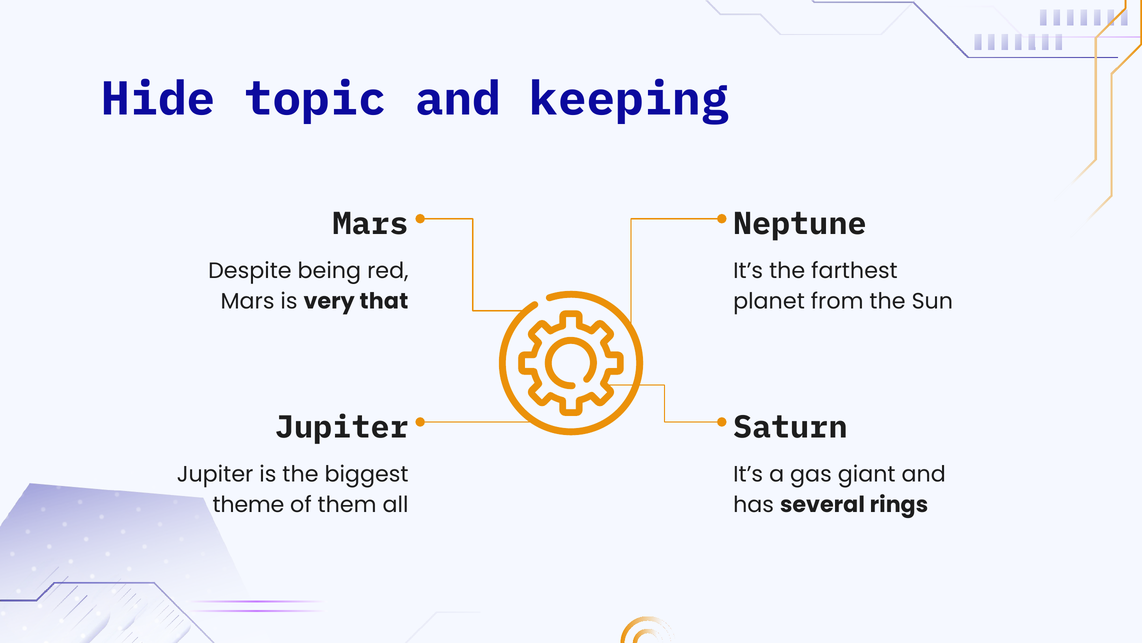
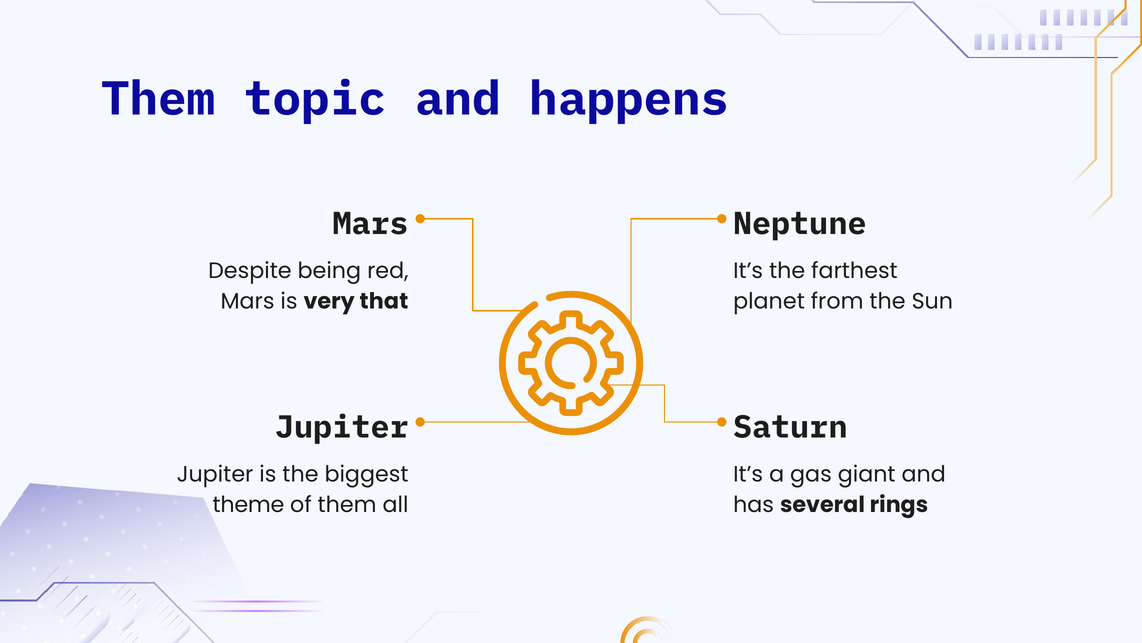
Hide at (158, 99): Hide -> Them
keeping: keeping -> happens
